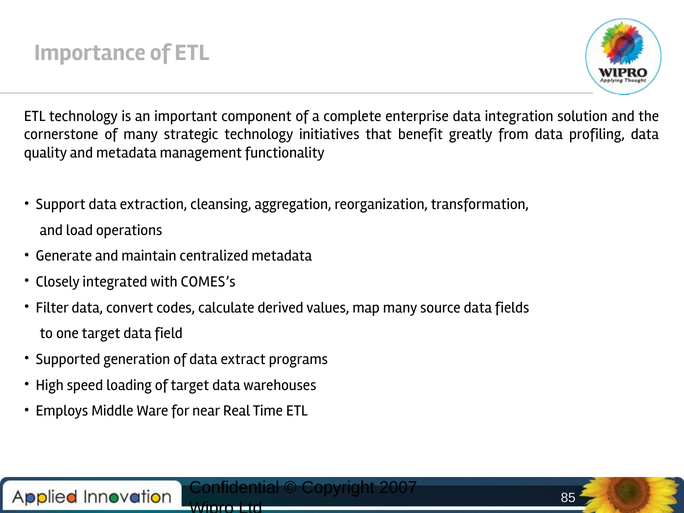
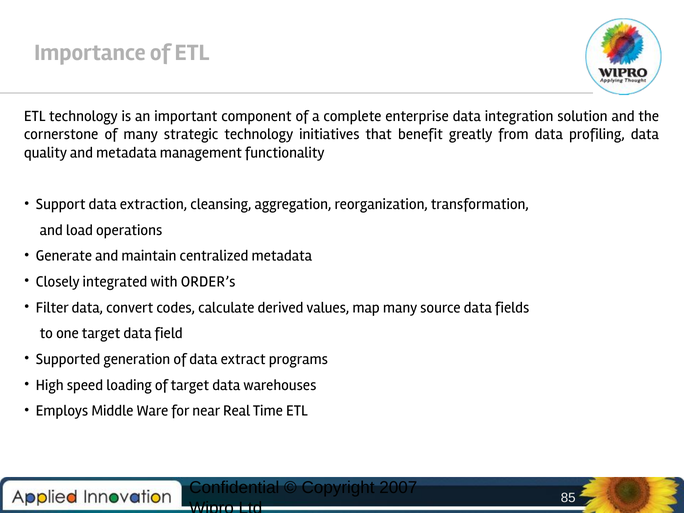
COMES’s: COMES’s -> ORDER’s
